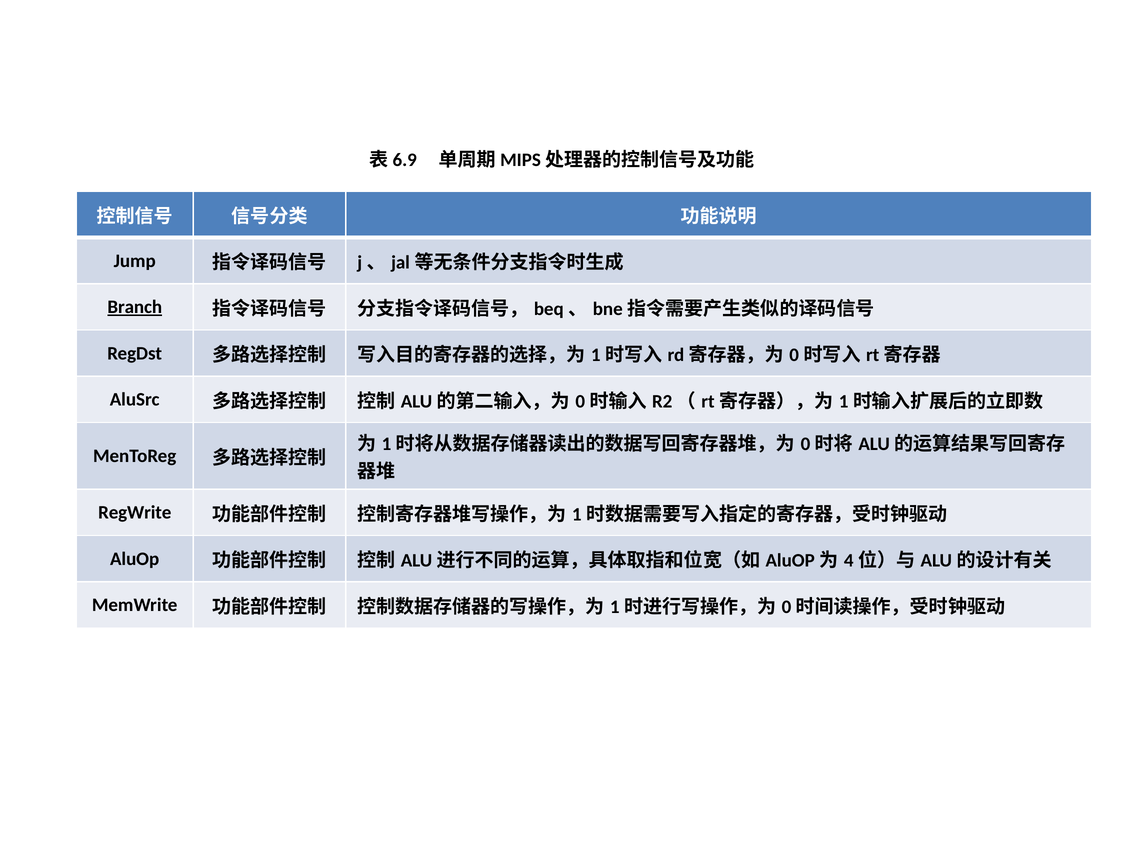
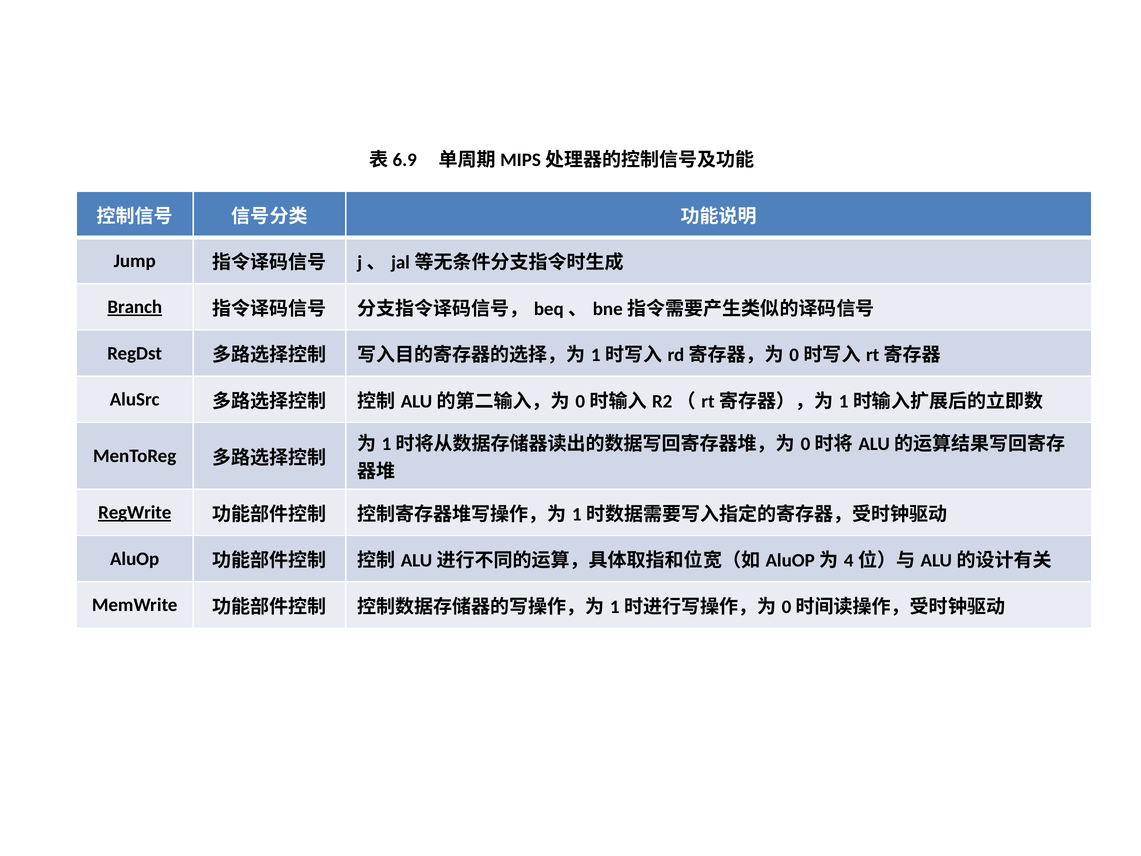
RegWrite underline: none -> present
